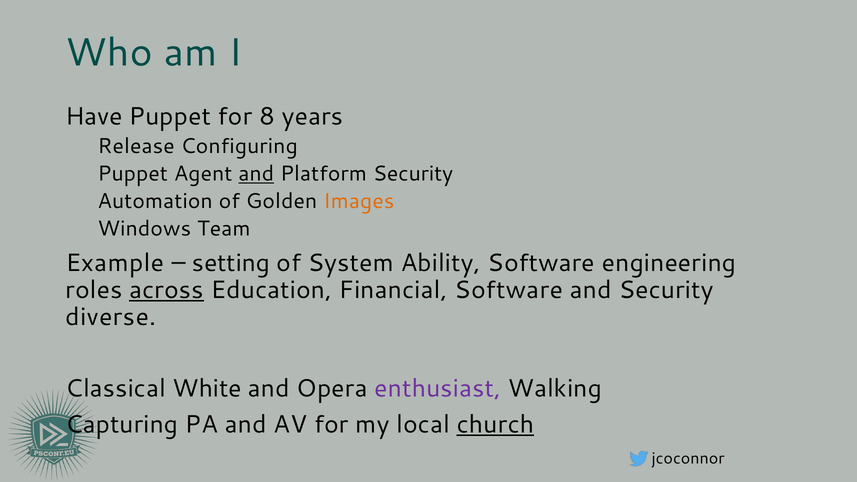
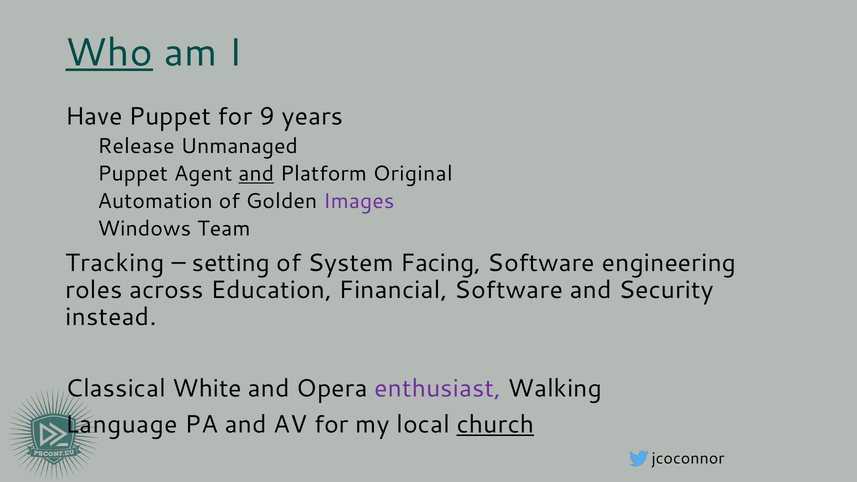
Who underline: none -> present
8: 8 -> 9
Configuring: Configuring -> Unmanaged
Platform Security: Security -> Original
Images colour: orange -> purple
Example: Example -> Tracking
Ability: Ability -> Facing
across underline: present -> none
diverse: diverse -> instead
Capturing: Capturing -> Language
